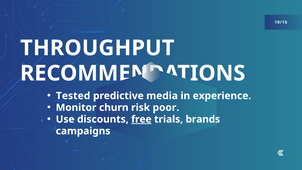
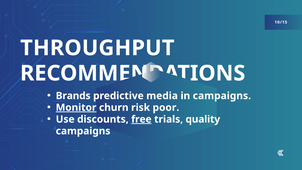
Tested: Tested -> Brands
in experience: experience -> campaigns
Monitor underline: none -> present
brands: brands -> quality
